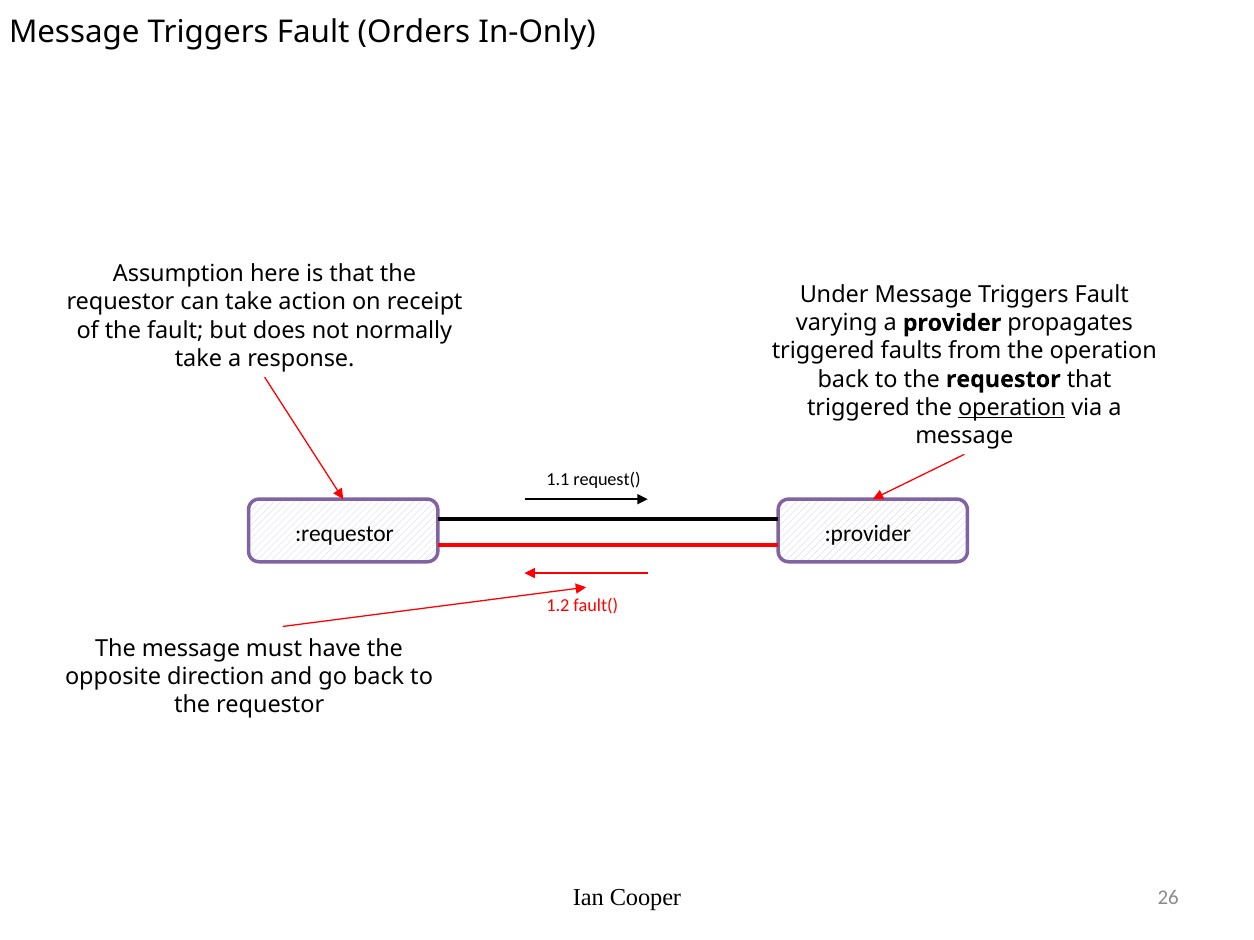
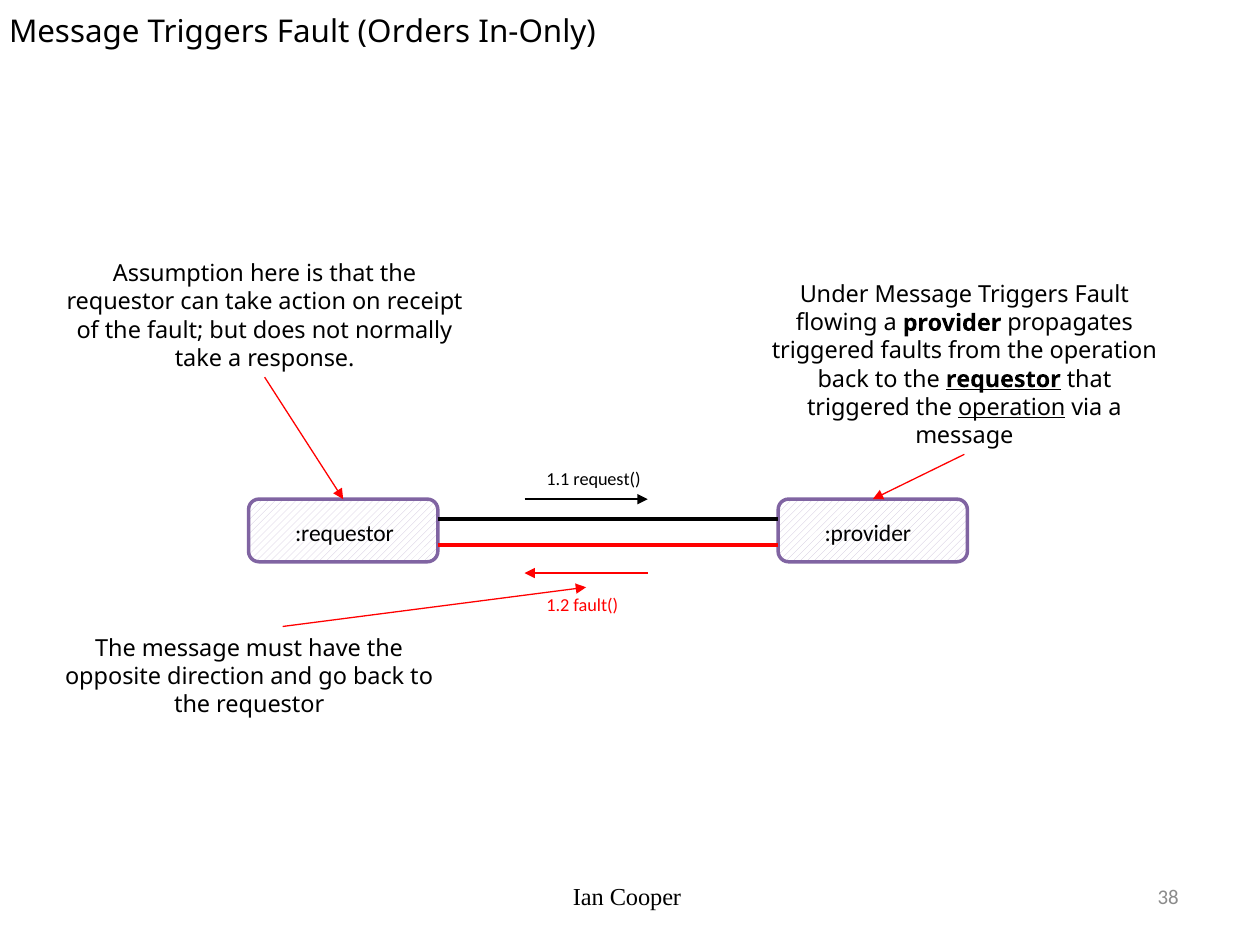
varying: varying -> flowing
requestor at (1003, 380) underline: none -> present
26: 26 -> 38
